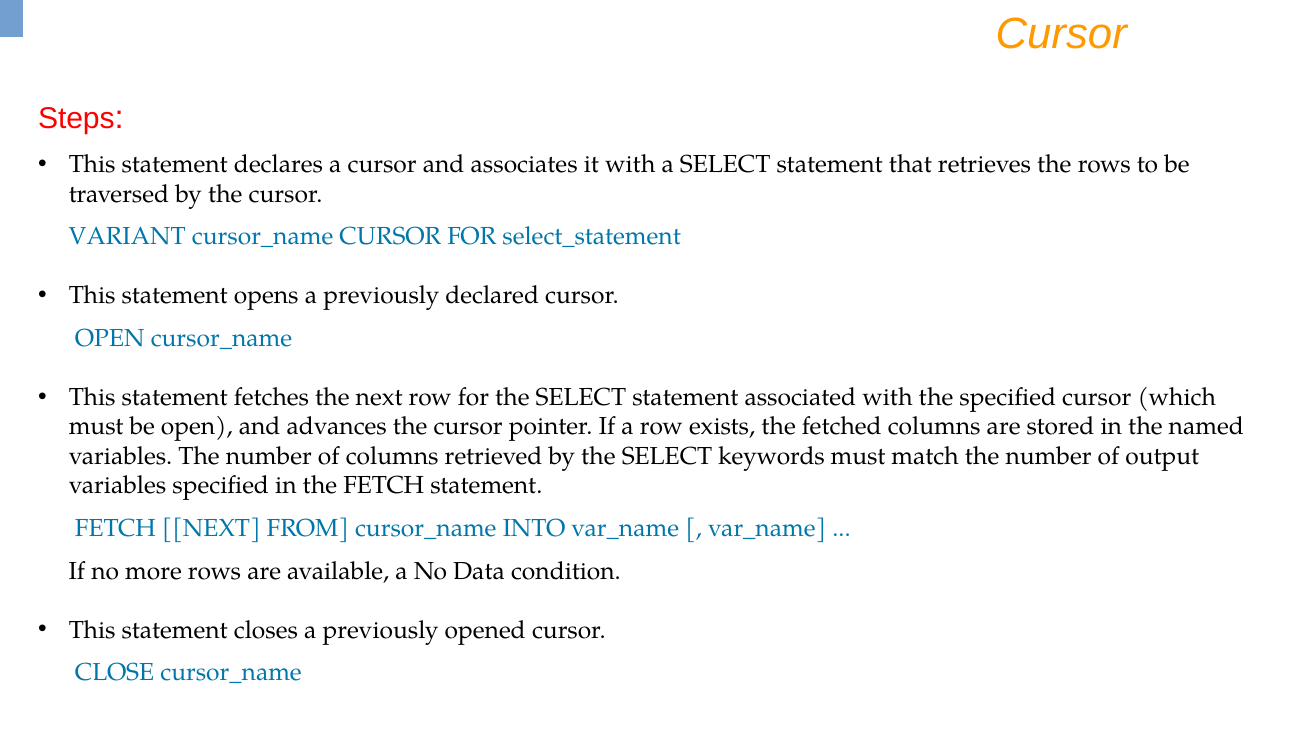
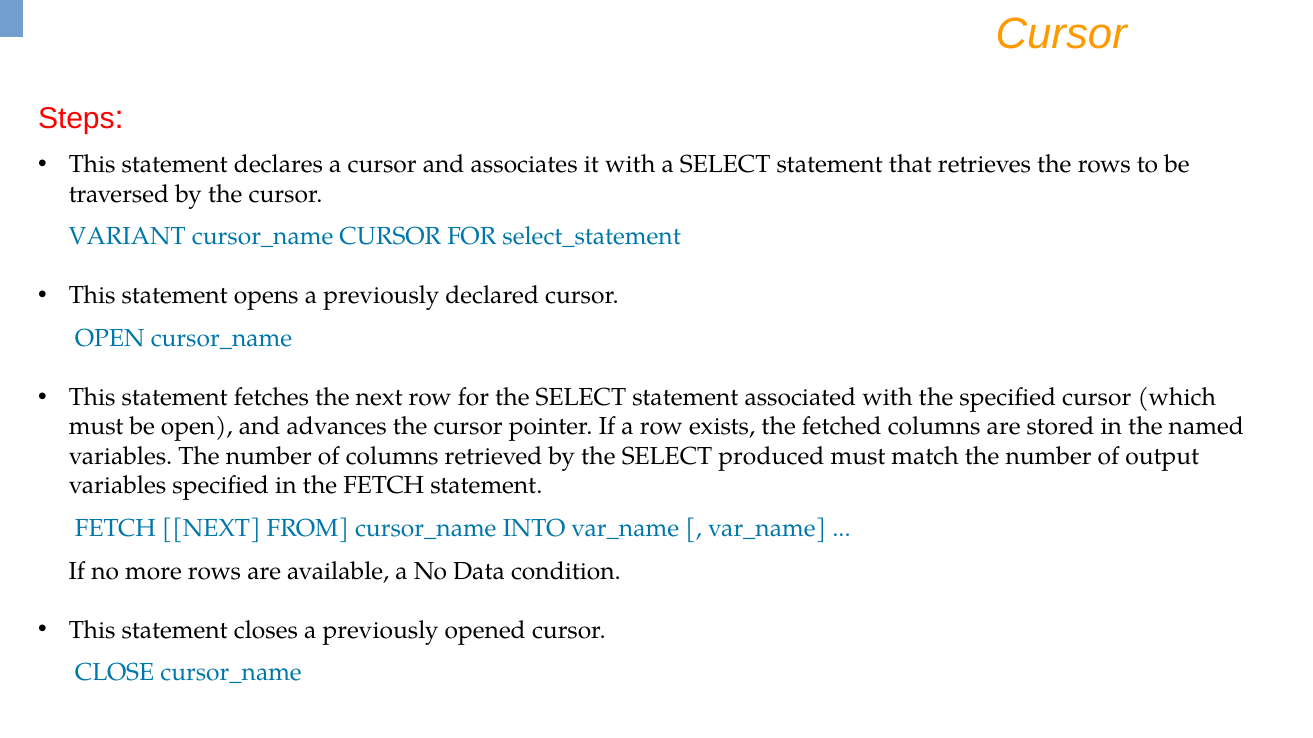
keywords: keywords -> produced
